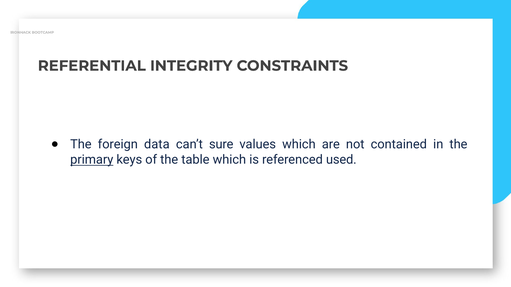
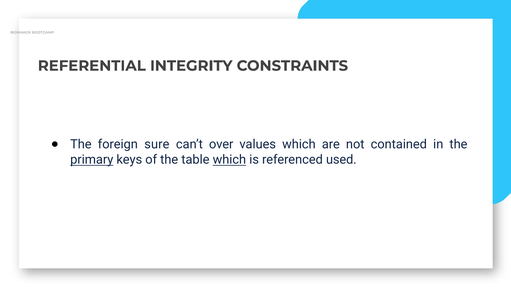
data: data -> sure
sure: sure -> over
which at (229, 160) underline: none -> present
